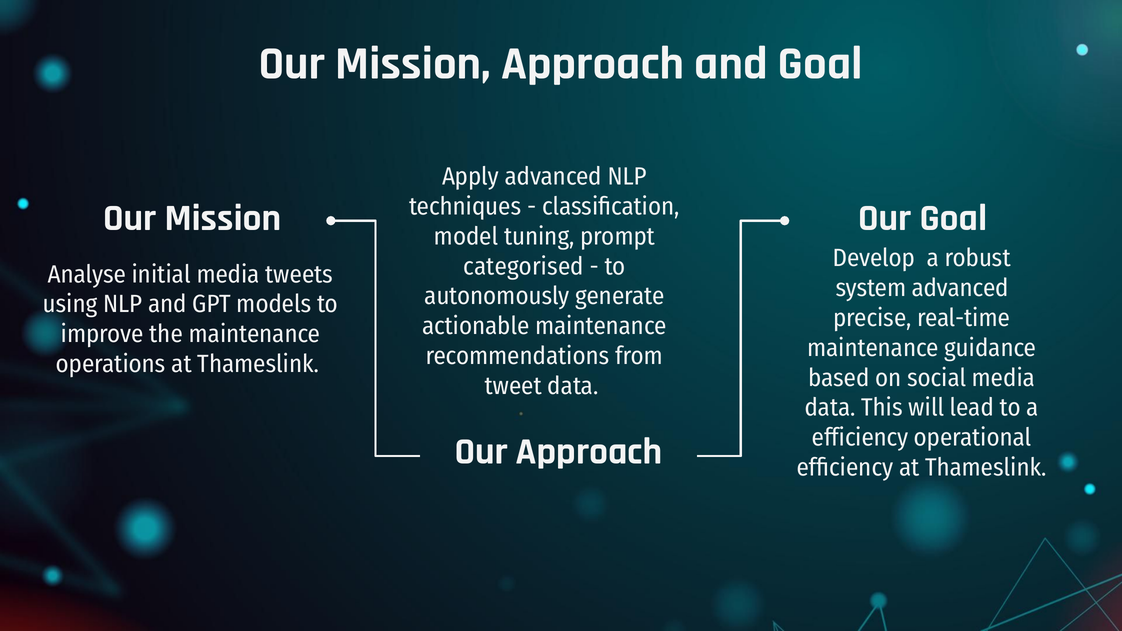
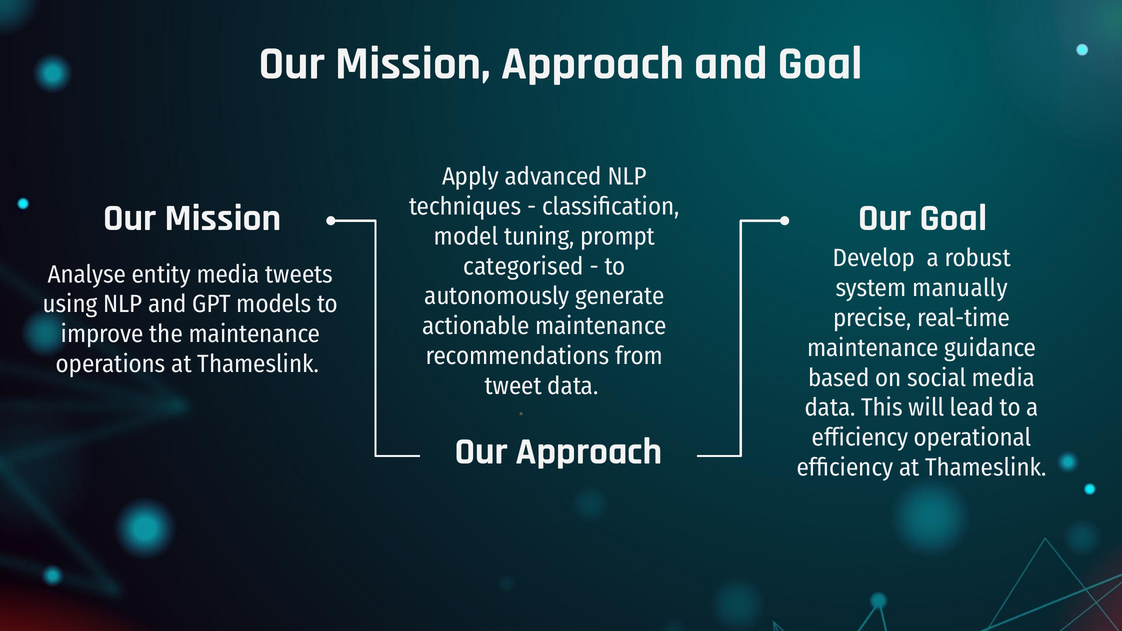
initial: initial -> entity
system advanced: advanced -> manually
